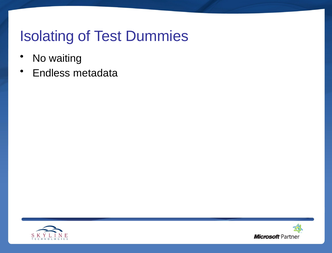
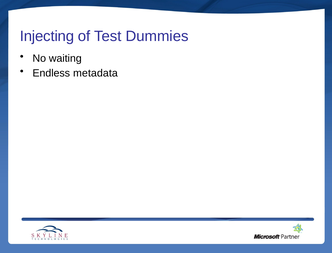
Isolating: Isolating -> Injecting
